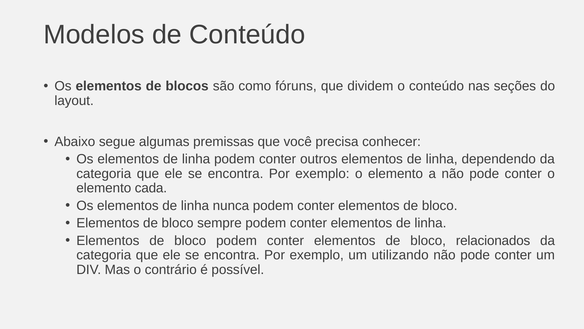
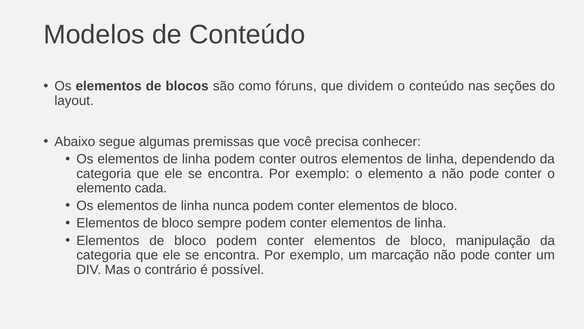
relacionados: relacionados -> manipulação
utilizando: utilizando -> marcação
